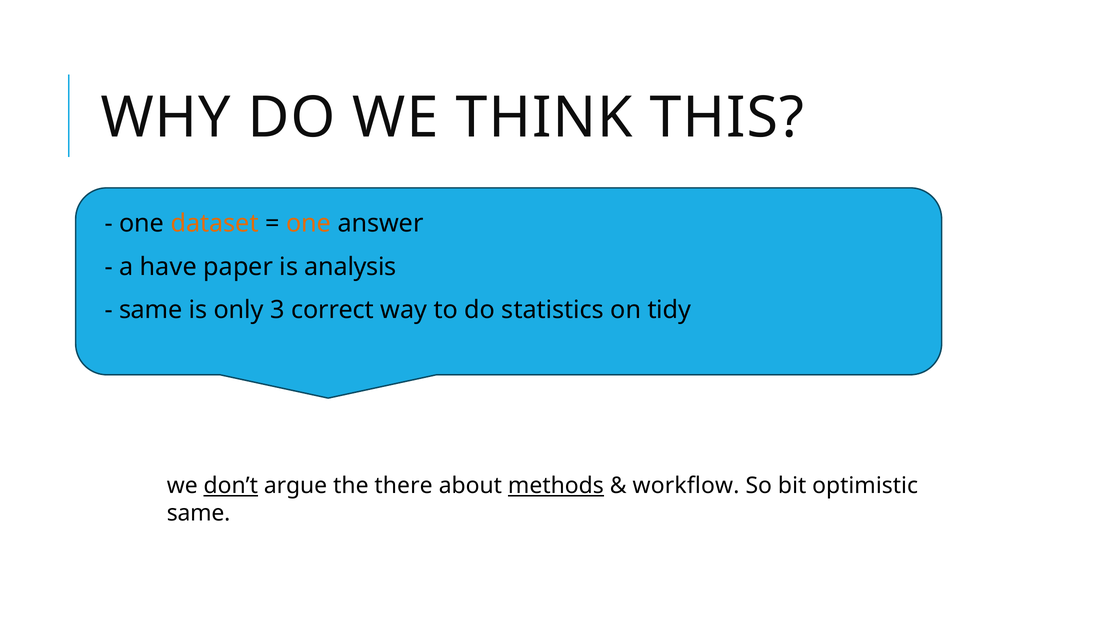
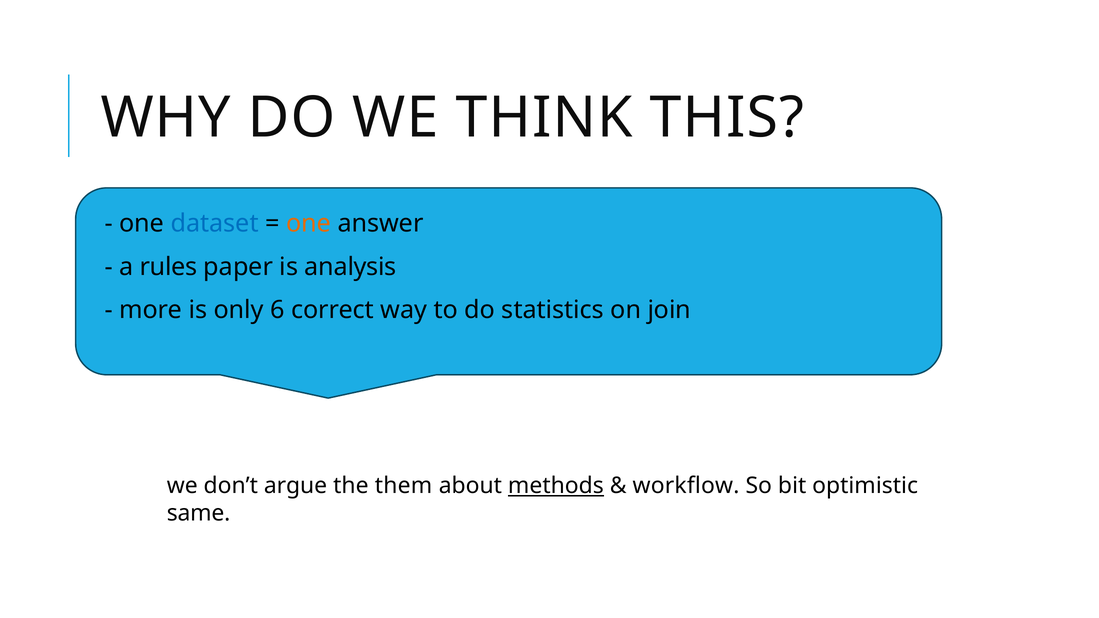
dataset colour: orange -> blue
have: have -> rules
same at (151, 310): same -> more
3: 3 -> 6
tidy: tidy -> join
don’t underline: present -> none
there: there -> them
